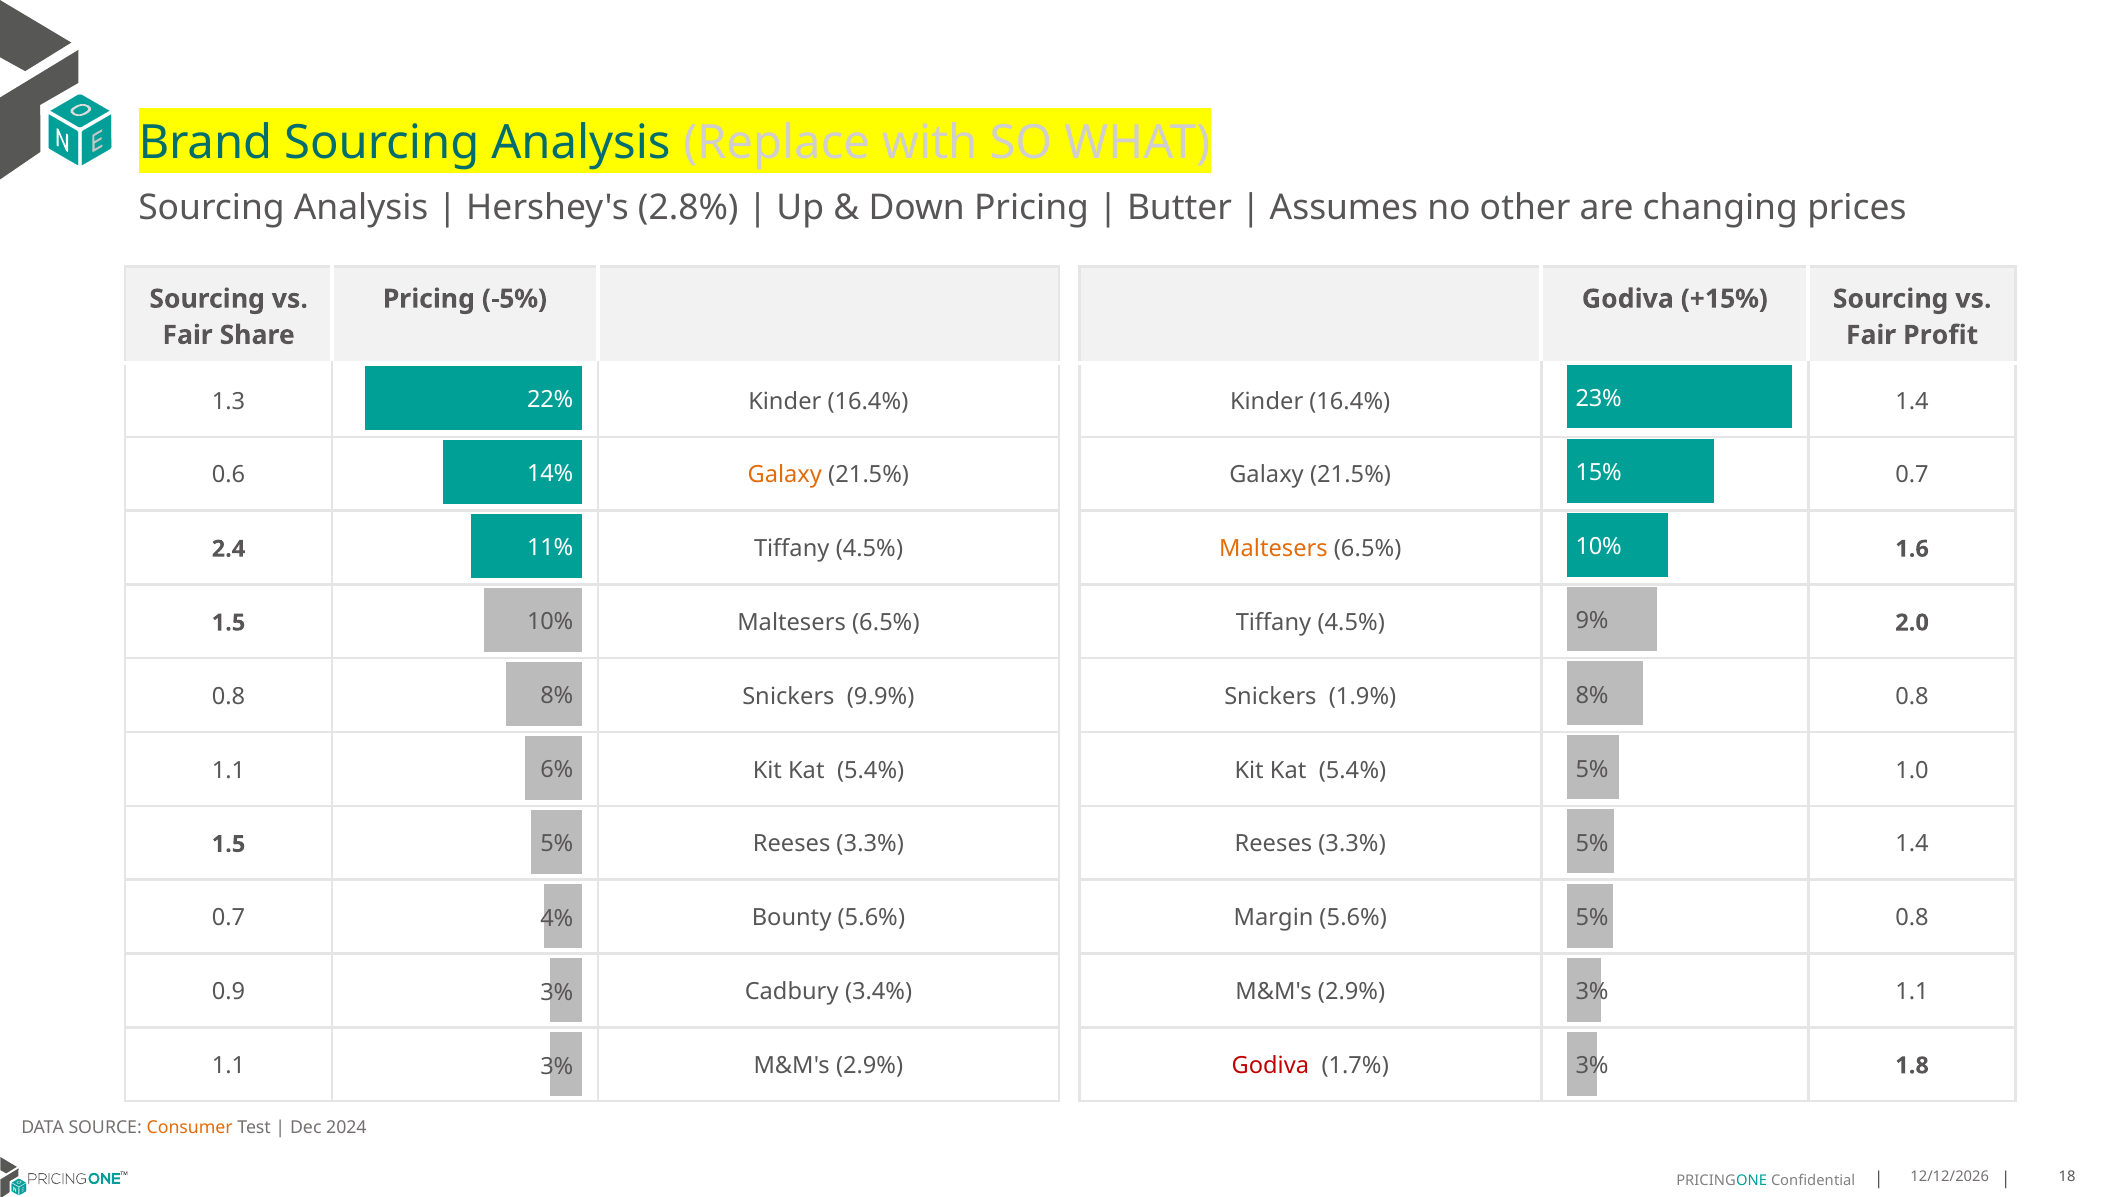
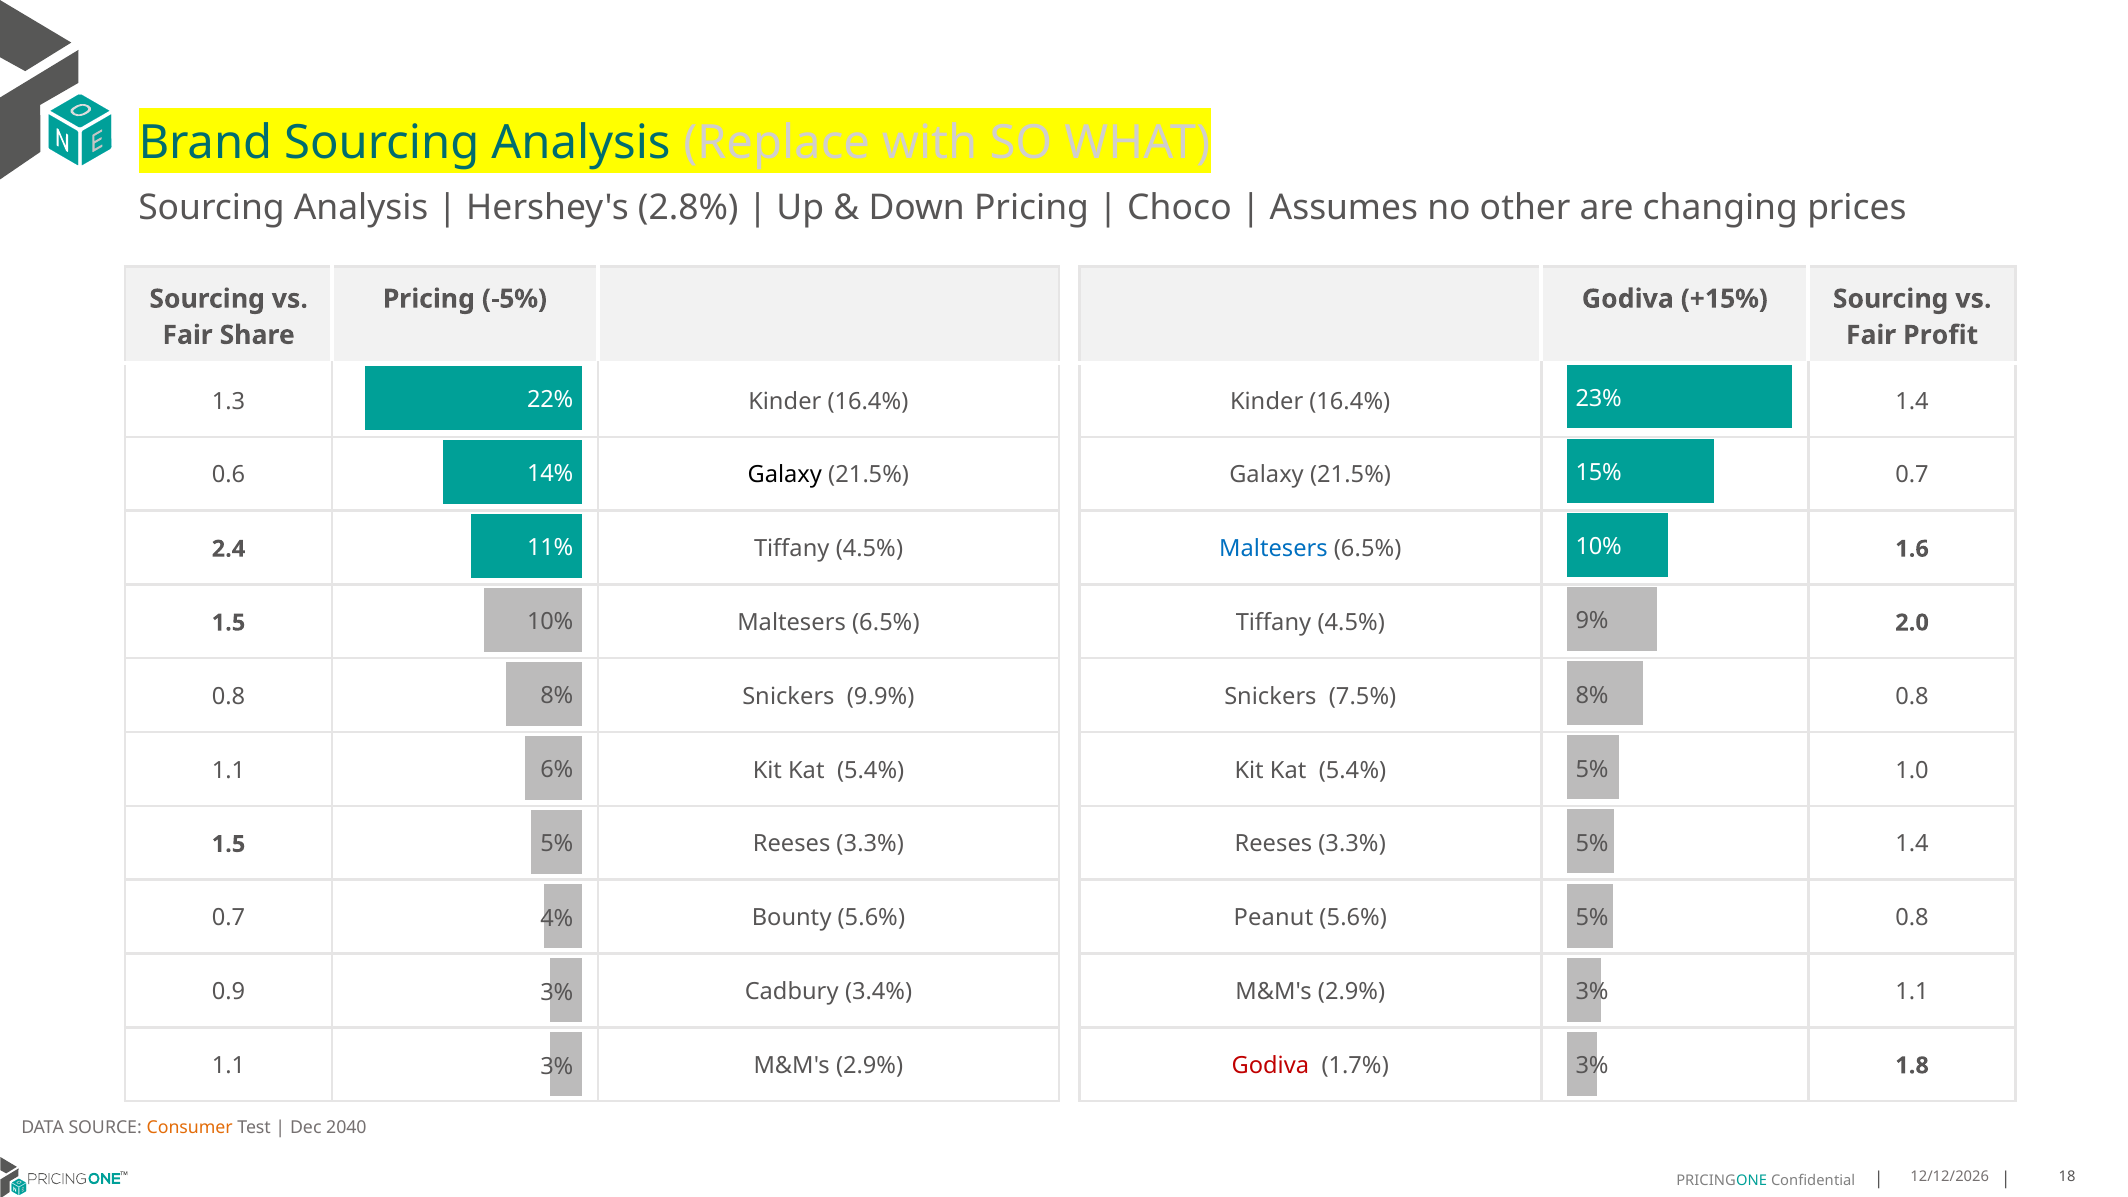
Butter: Butter -> Choco
Galaxy at (785, 475) colour: orange -> black
Maltesers at (1273, 549) colour: orange -> blue
1.9%: 1.9% -> 7.5%
Margin: Margin -> Peanut
2024: 2024 -> 2040
